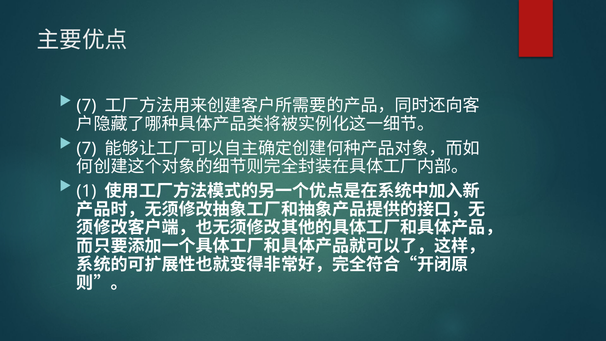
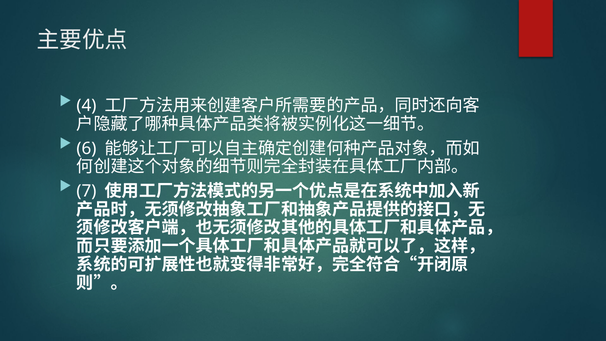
7 at (86, 106): 7 -> 4
7 at (86, 148): 7 -> 6
1: 1 -> 7
